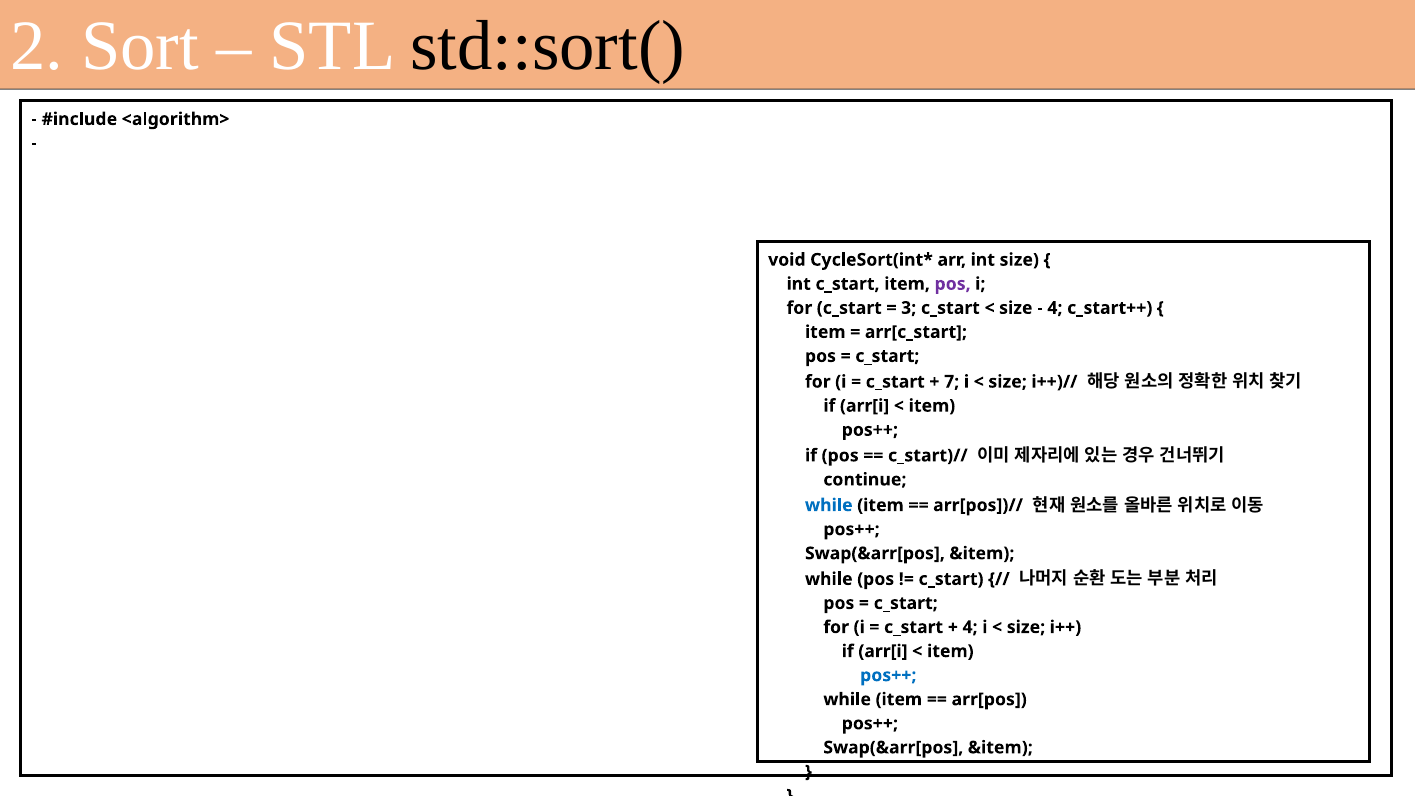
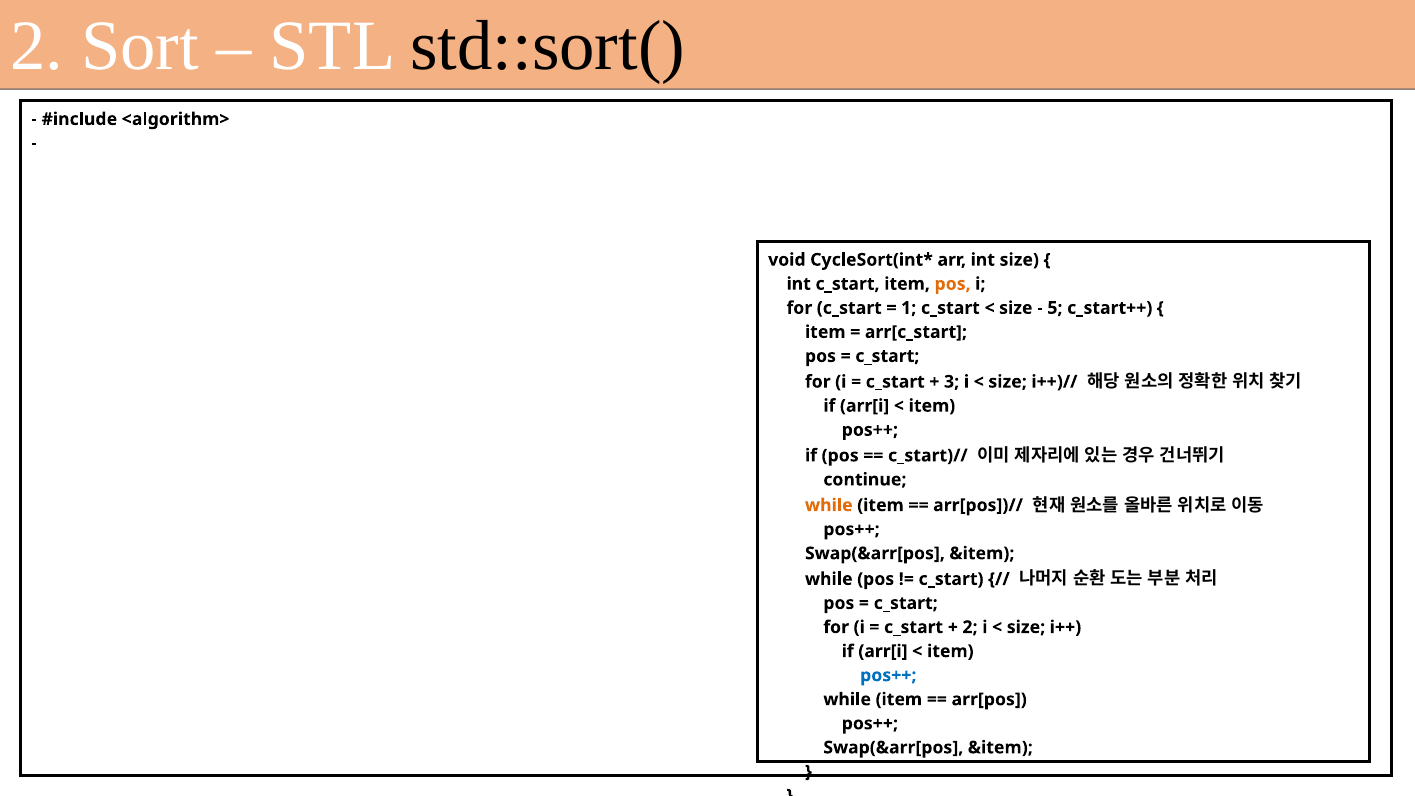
pos at (953, 284) colour: purple -> orange
3: 3 -> 1
4 at (1055, 308): 4 -> 5
7: 7 -> 3
while at (829, 505) colour: blue -> orange
4 at (970, 627): 4 -> 2
